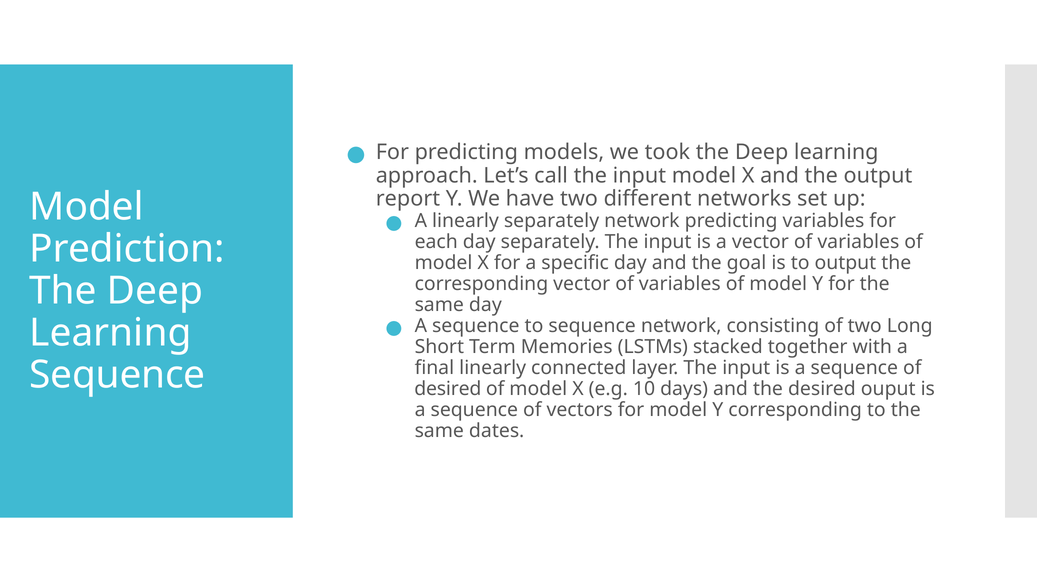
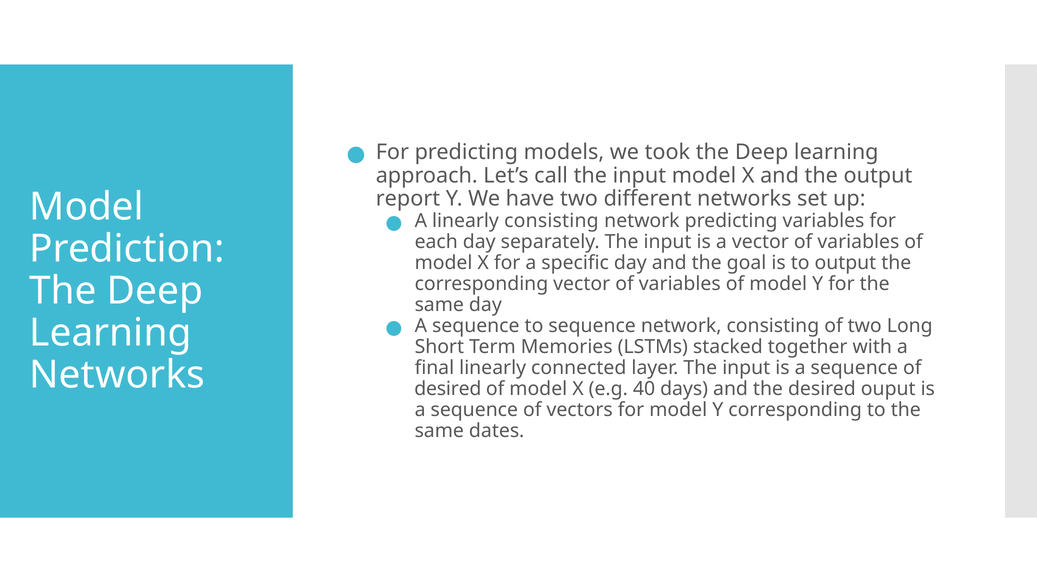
linearly separately: separately -> consisting
Sequence at (117, 375): Sequence -> Networks
10: 10 -> 40
